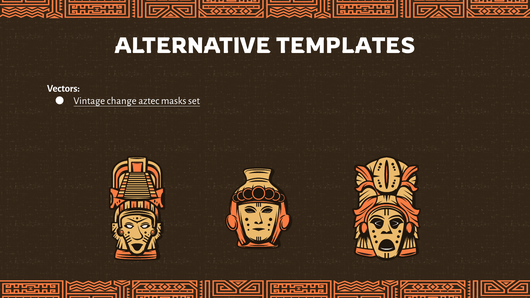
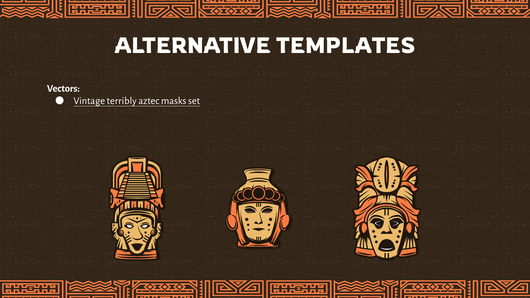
change: change -> terribly
